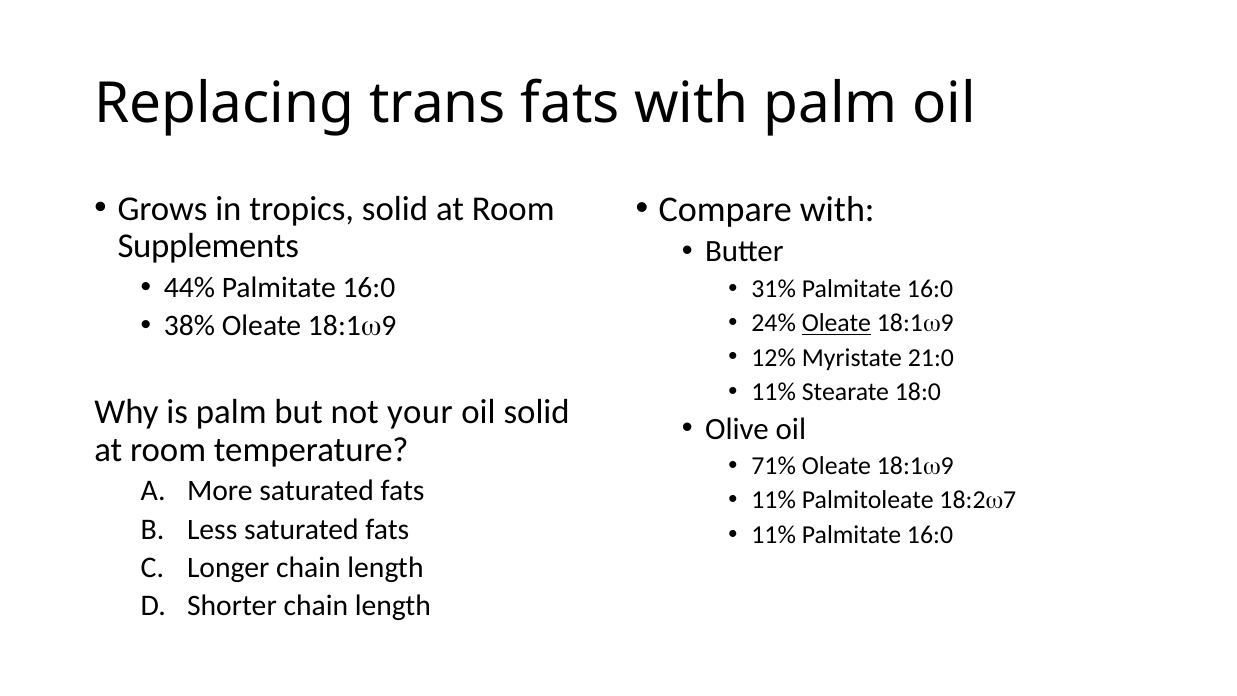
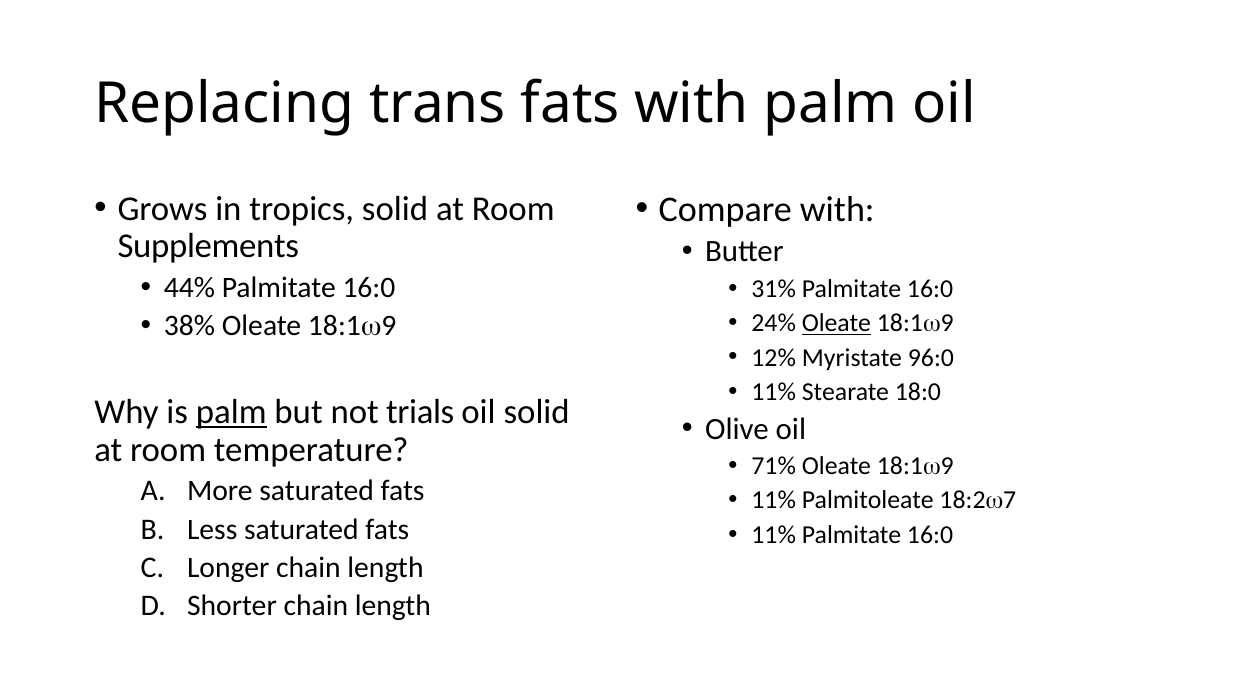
21:0: 21:0 -> 96:0
palm at (231, 412) underline: none -> present
your: your -> trials
